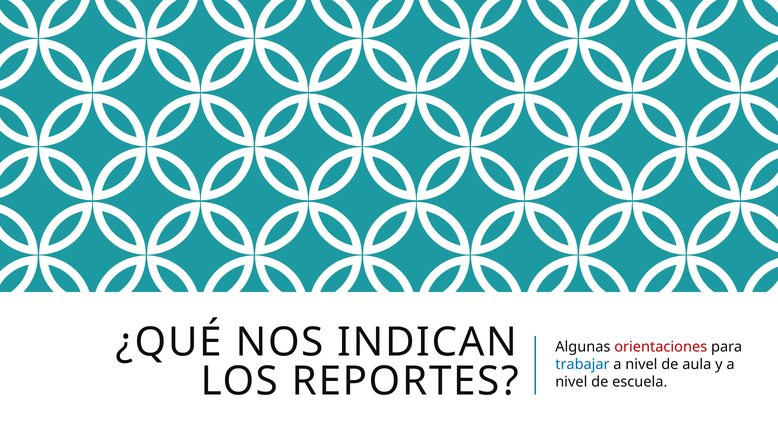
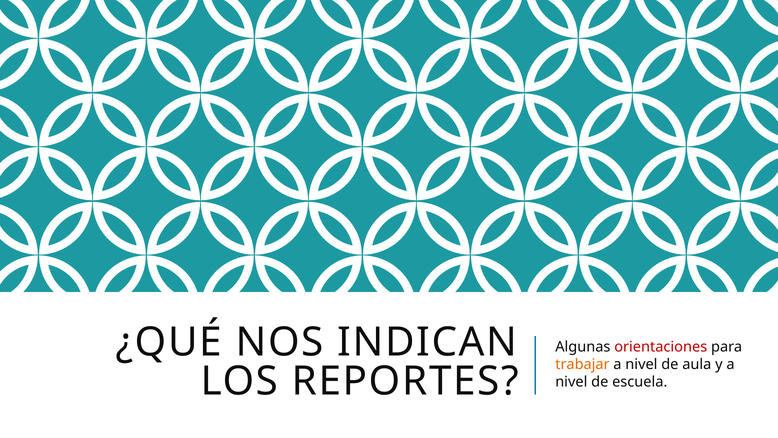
trabajar colour: blue -> orange
